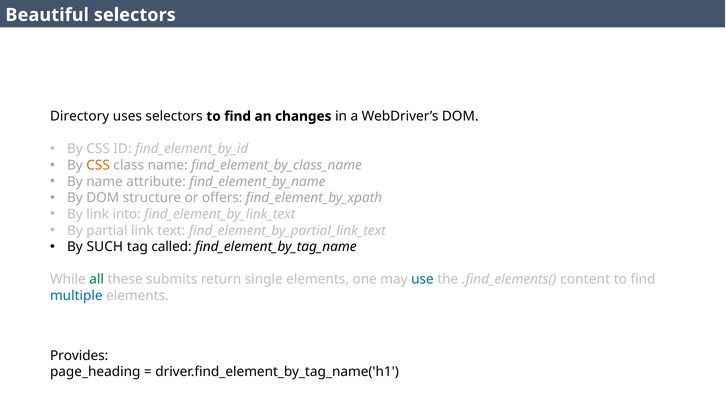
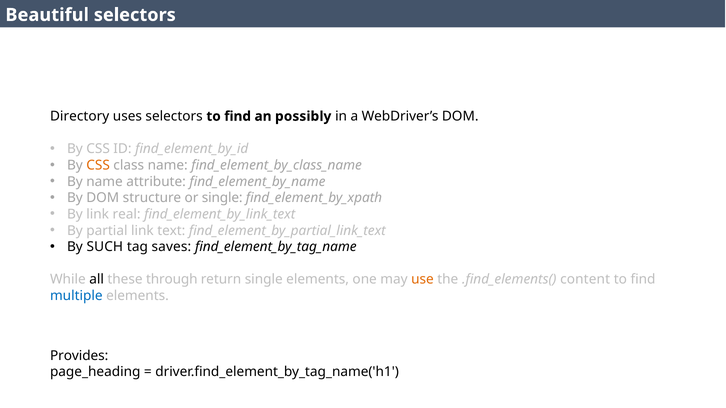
changes: changes -> possibly
or offers: offers -> single
into: into -> real
called: called -> saves
all colour: green -> black
submits: submits -> through
use colour: blue -> orange
